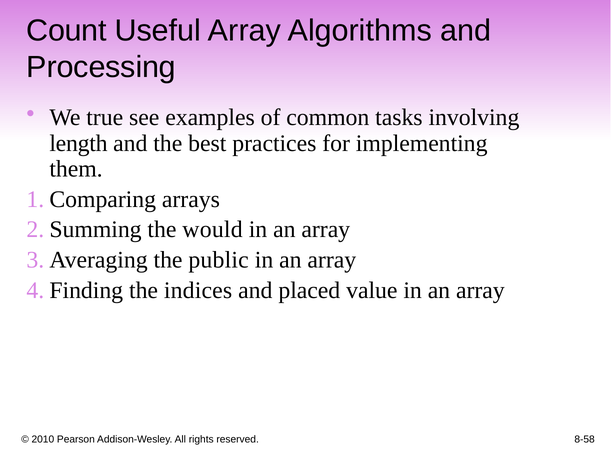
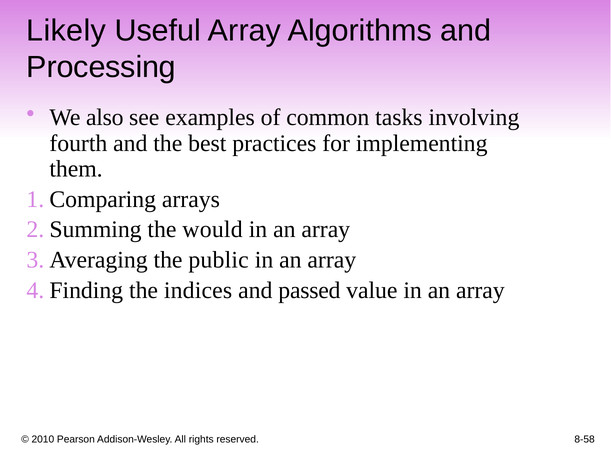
Count: Count -> Likely
true: true -> also
length: length -> fourth
placed: placed -> passed
